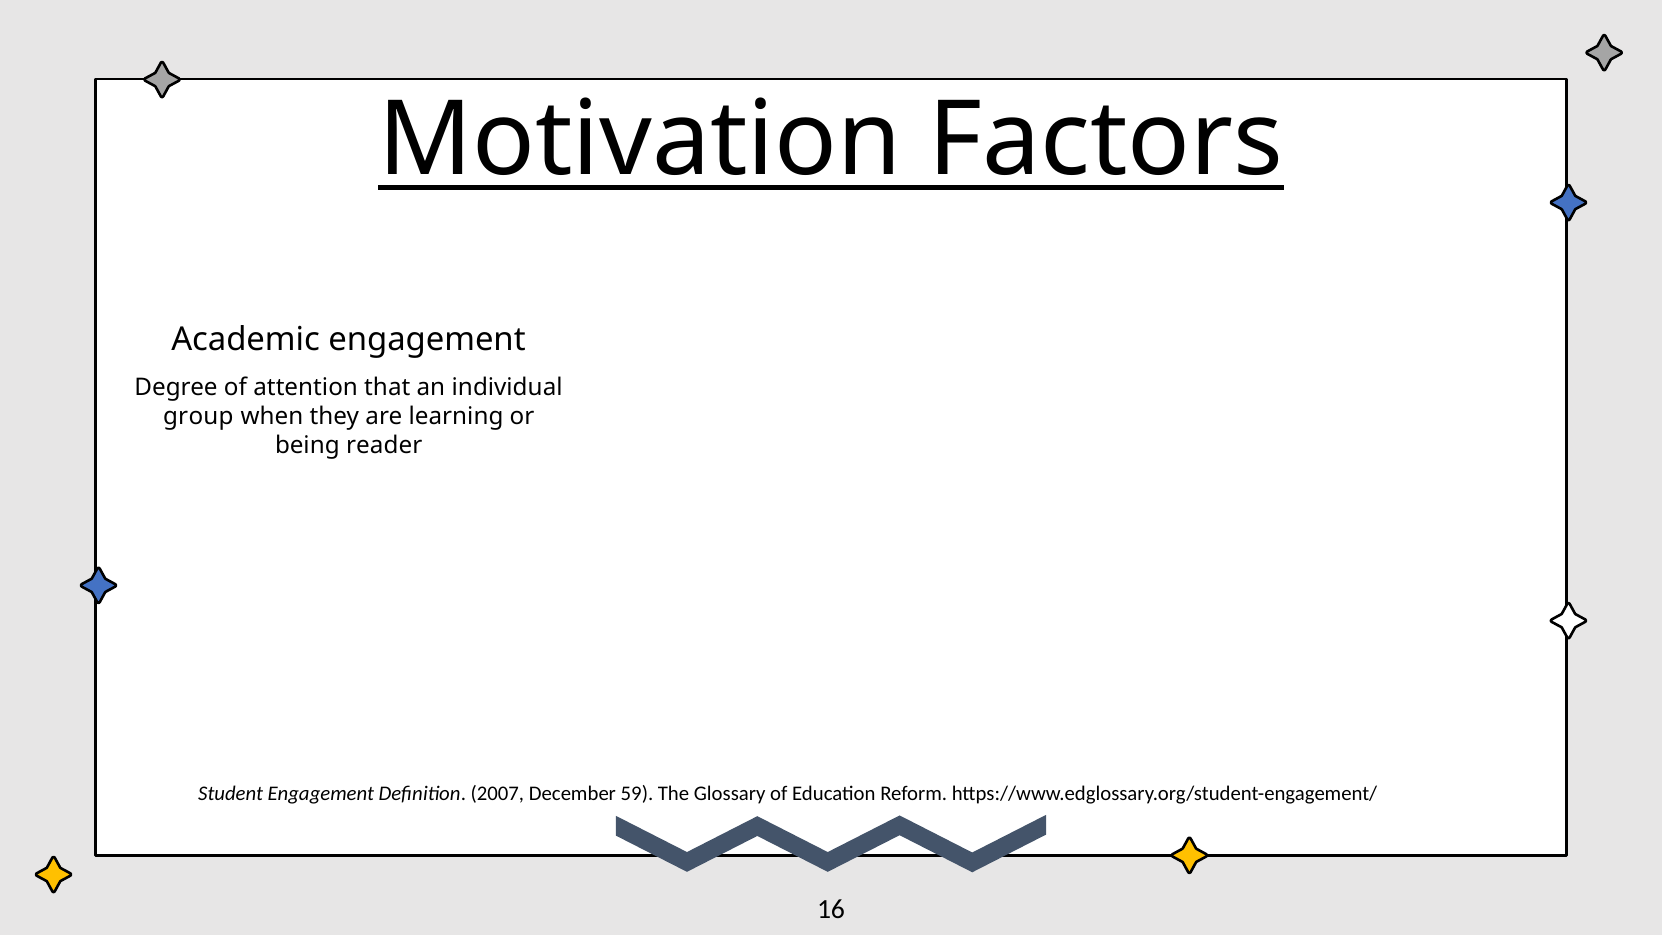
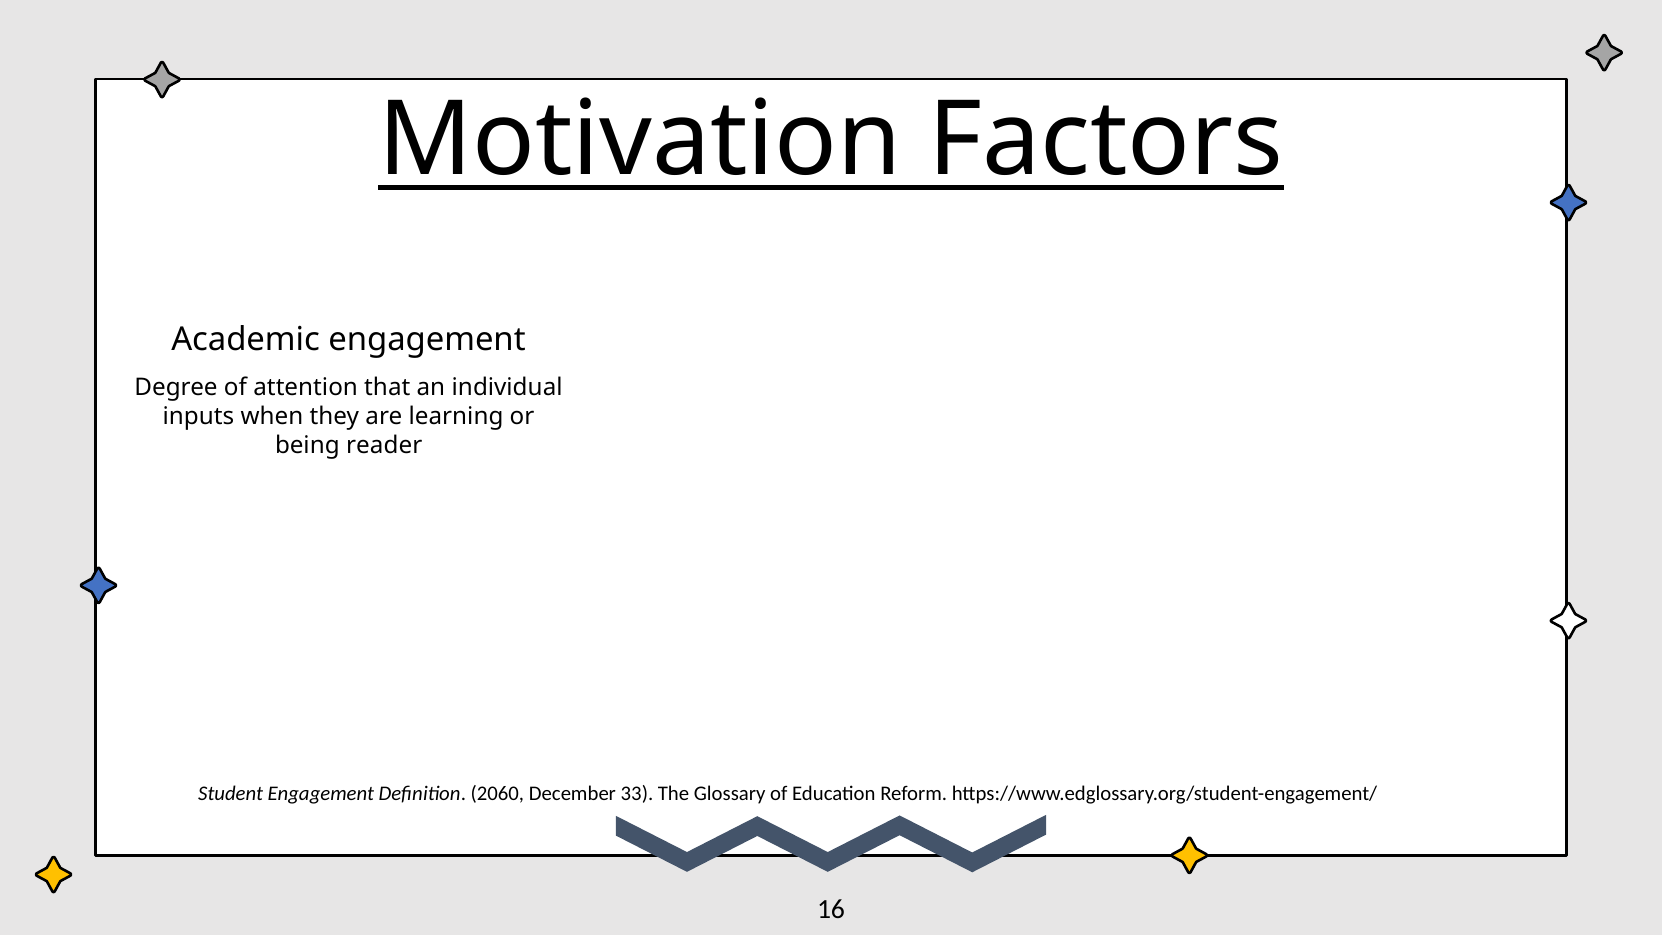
group: group -> inputs
2007: 2007 -> 2060
59: 59 -> 33
